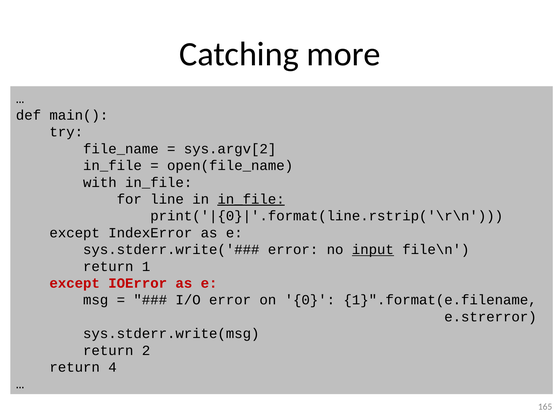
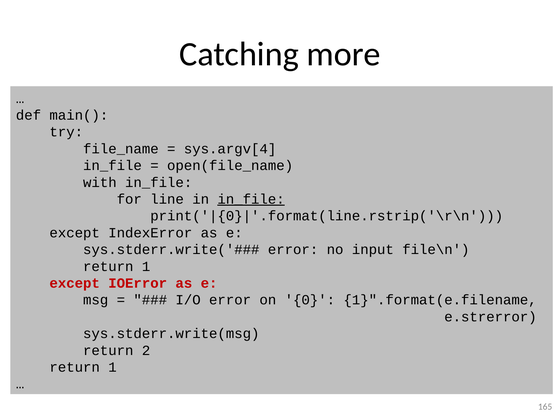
sys.argv[2: sys.argv[2 -> sys.argv[4
input underline: present -> none
4 at (112, 367): 4 -> 1
